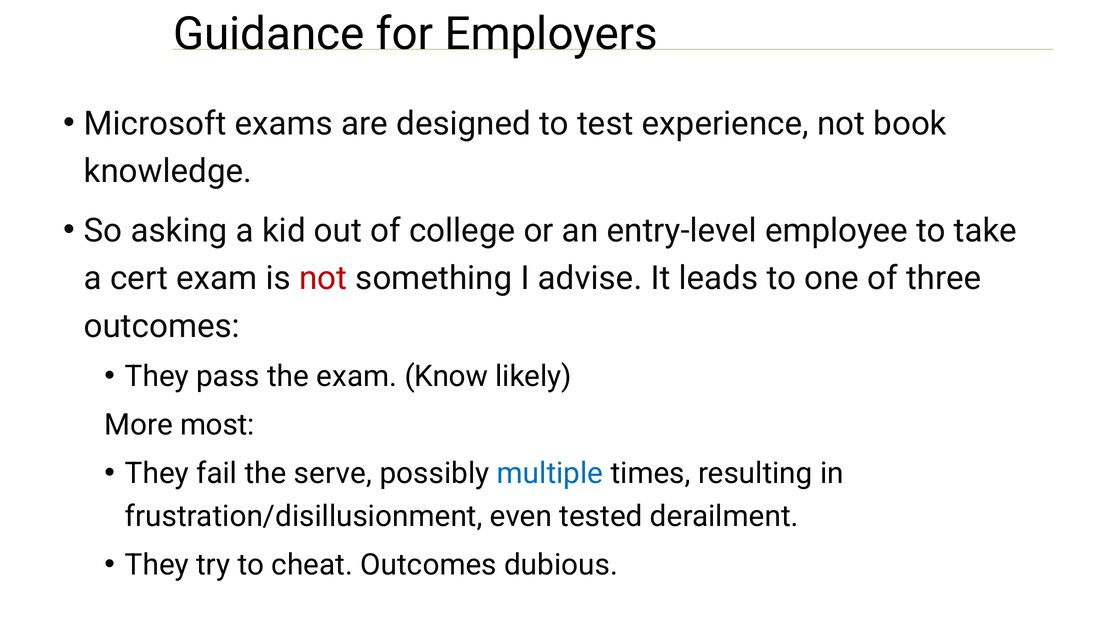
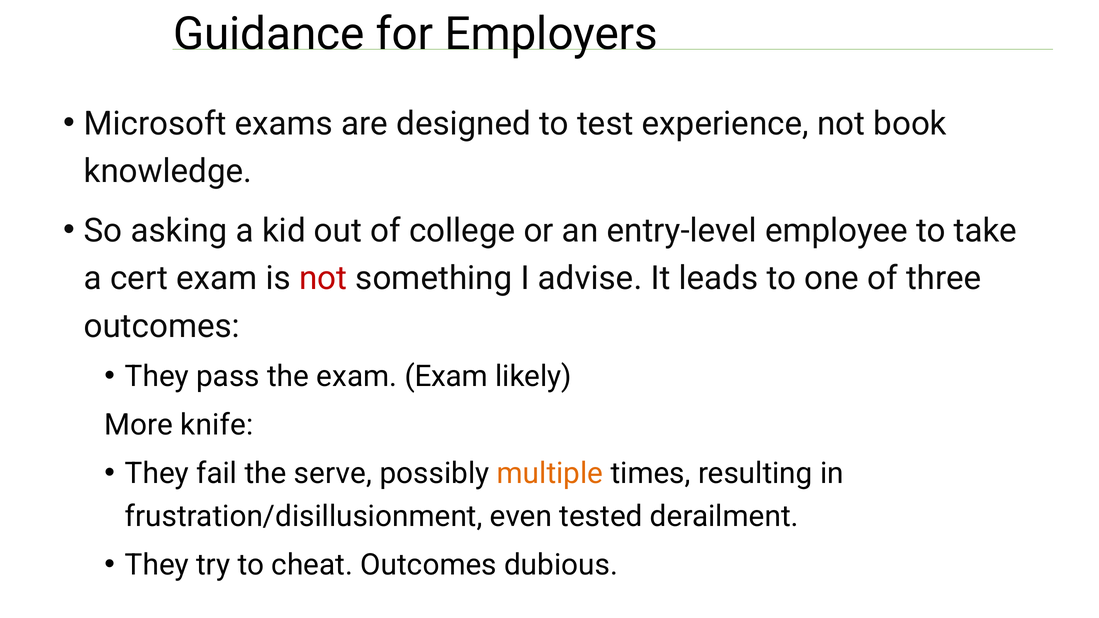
exam Know: Know -> Exam
most: most -> knife
multiple colour: blue -> orange
